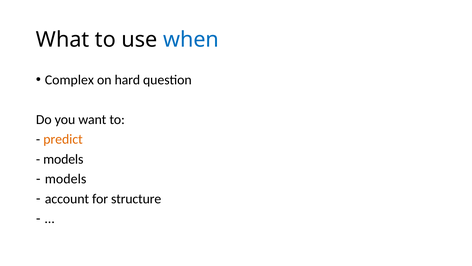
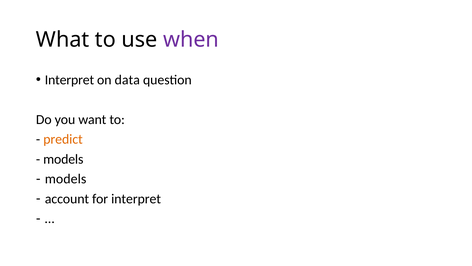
when colour: blue -> purple
Complex at (69, 80): Complex -> Interpret
hard: hard -> data
for structure: structure -> interpret
